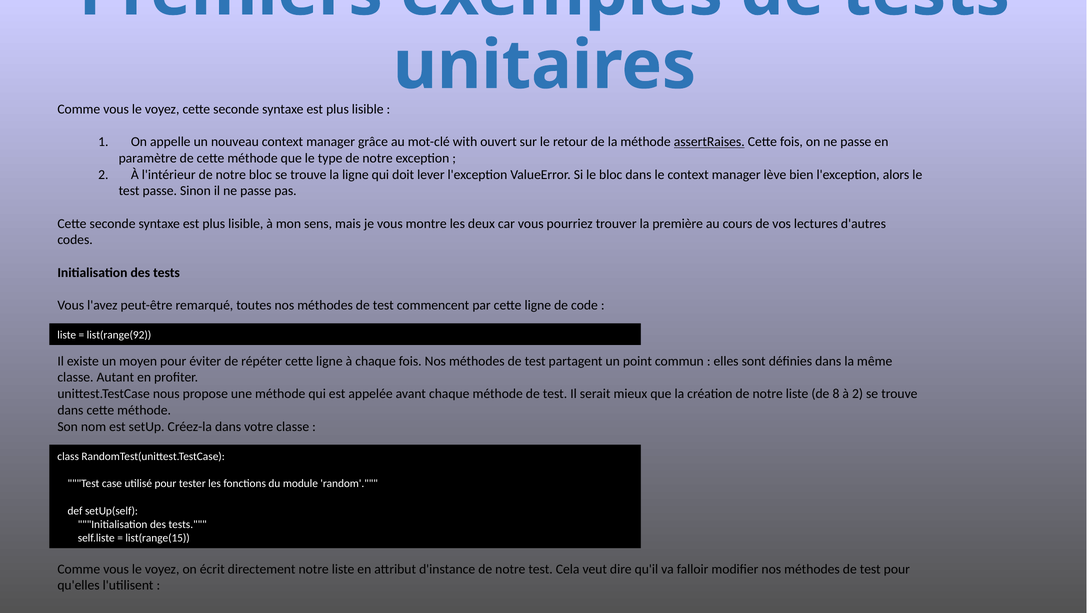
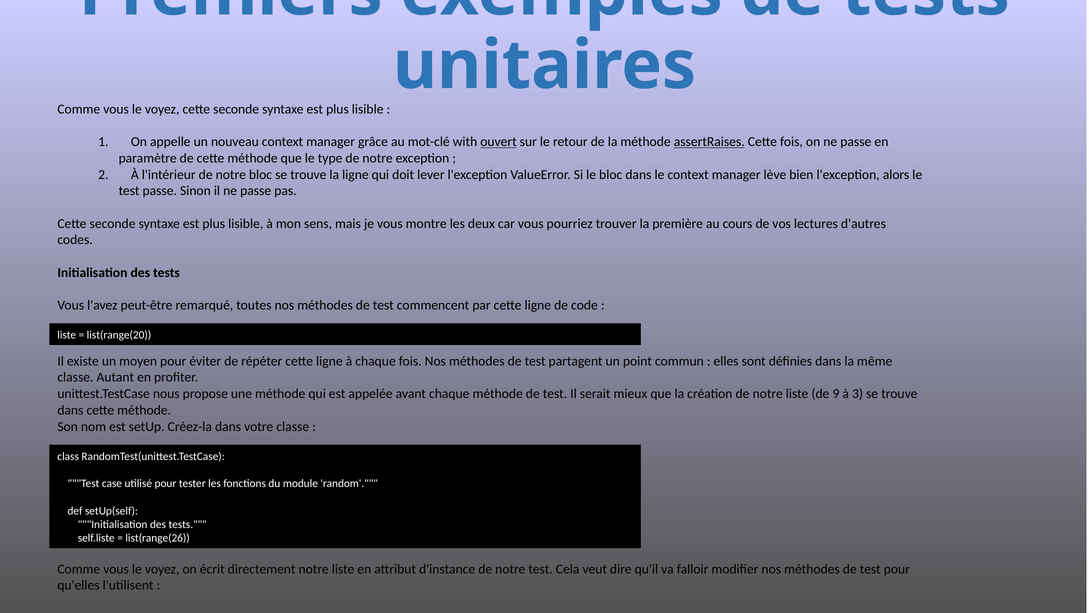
ouvert underline: none -> present
list(range(92: list(range(92 -> list(range(20
8: 8 -> 9
à 2: 2 -> 3
list(range(15: list(range(15 -> list(range(26
